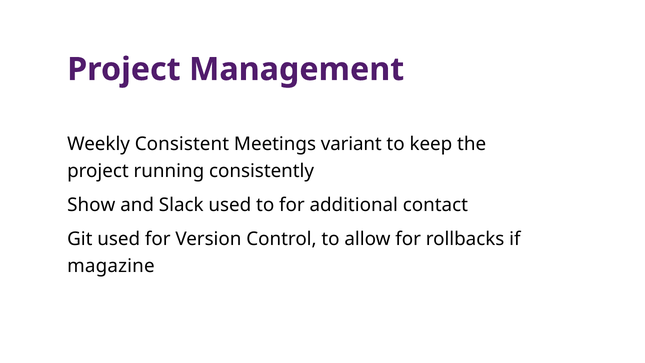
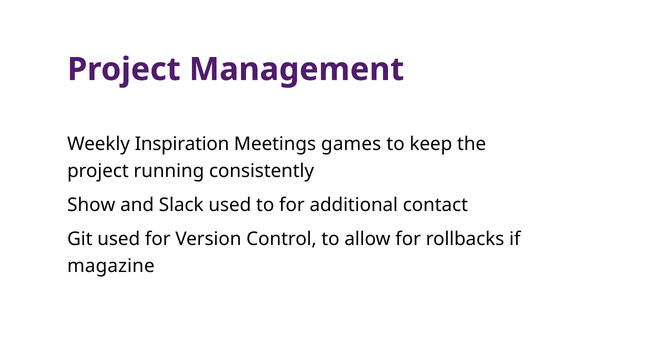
Consistent: Consistent -> Inspiration
variant: variant -> games
